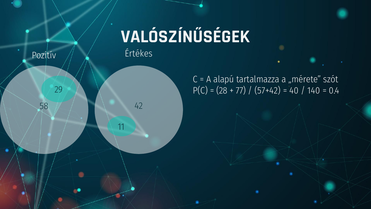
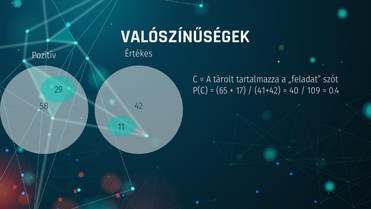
alapú: alapú -> tárolt
„mérete: „mérete -> „feladat
28: 28 -> 65
77: 77 -> 17
57+42: 57+42 -> 41+42
140: 140 -> 109
